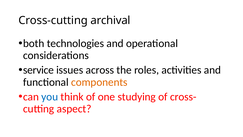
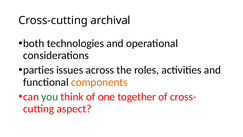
service: service -> parties
you colour: blue -> green
studying: studying -> together
